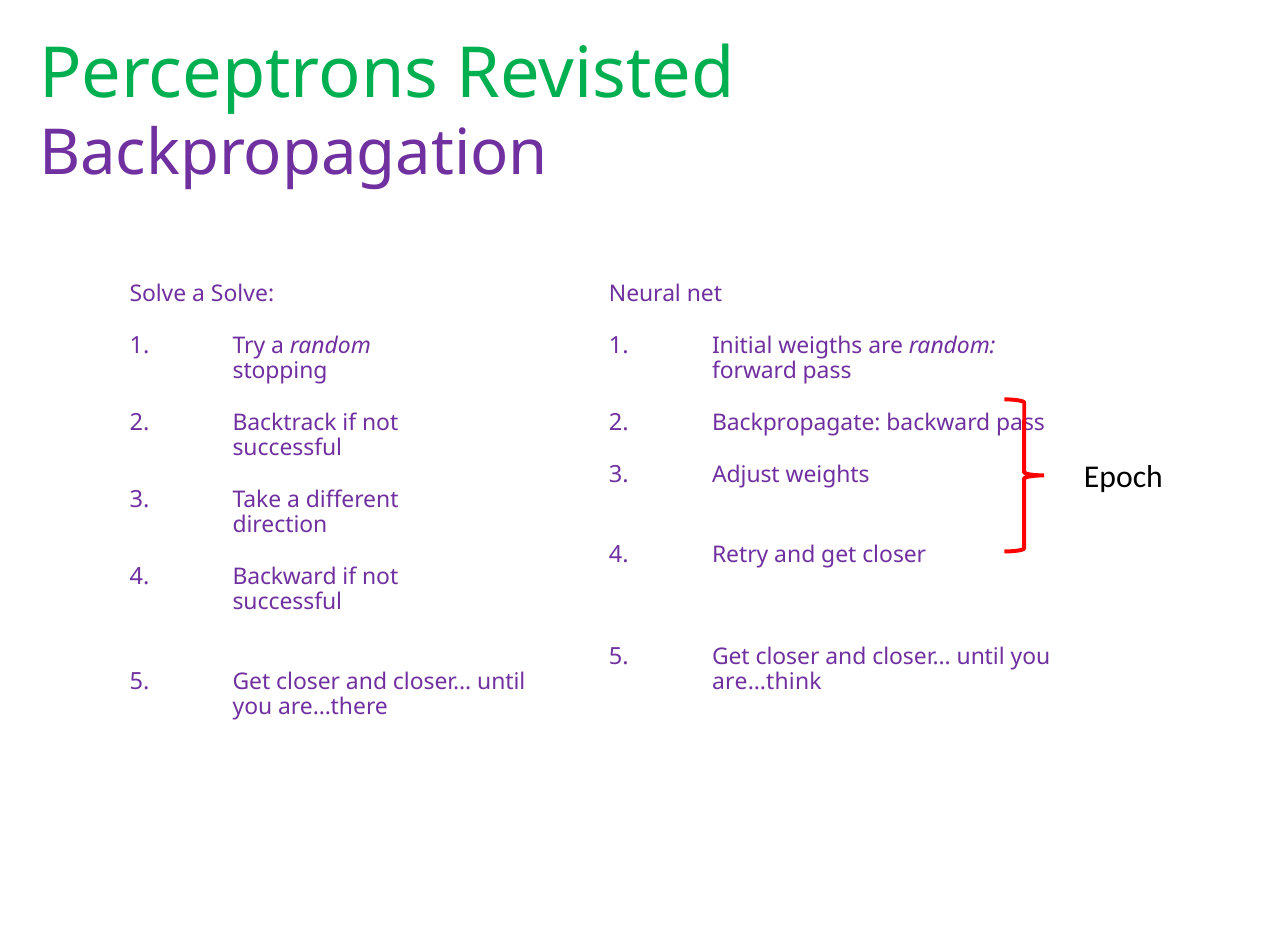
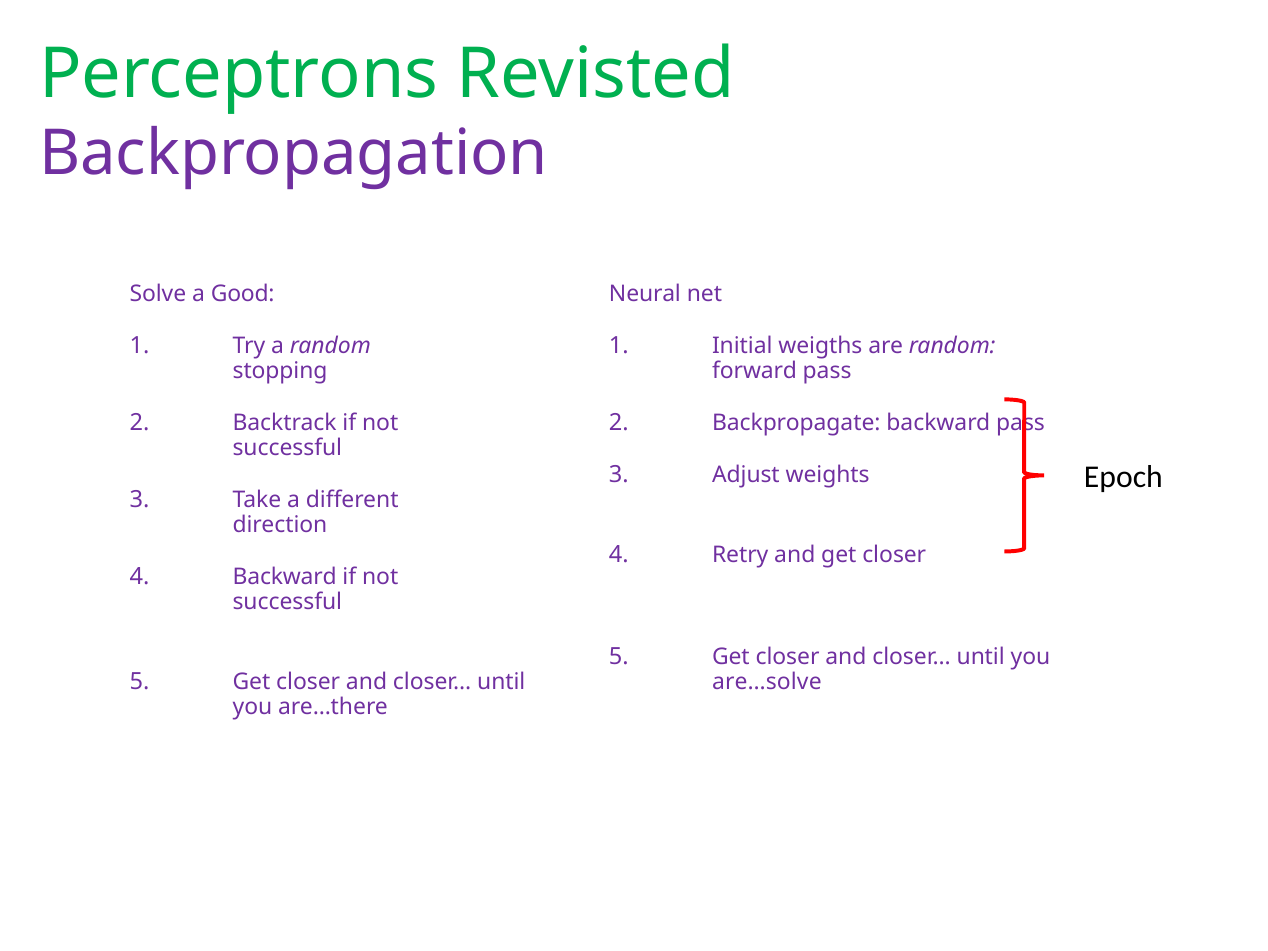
a Solve: Solve -> Good
are…think: are…think -> are…solve
